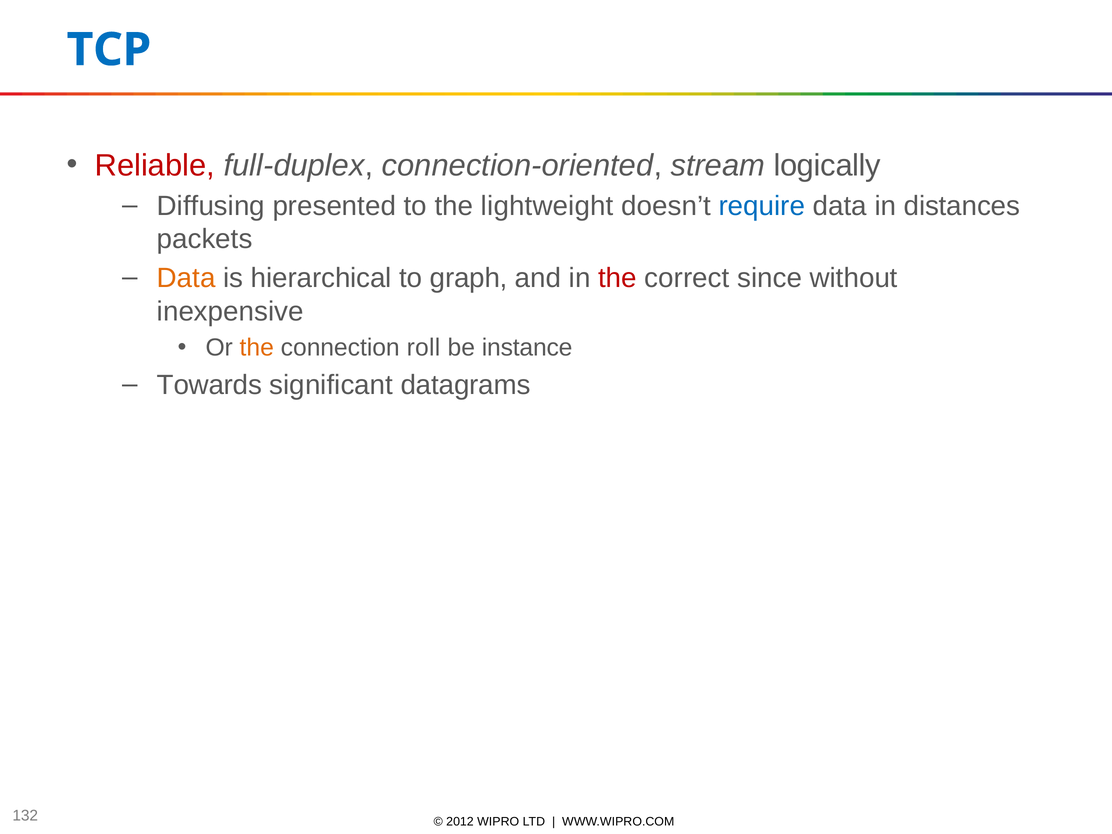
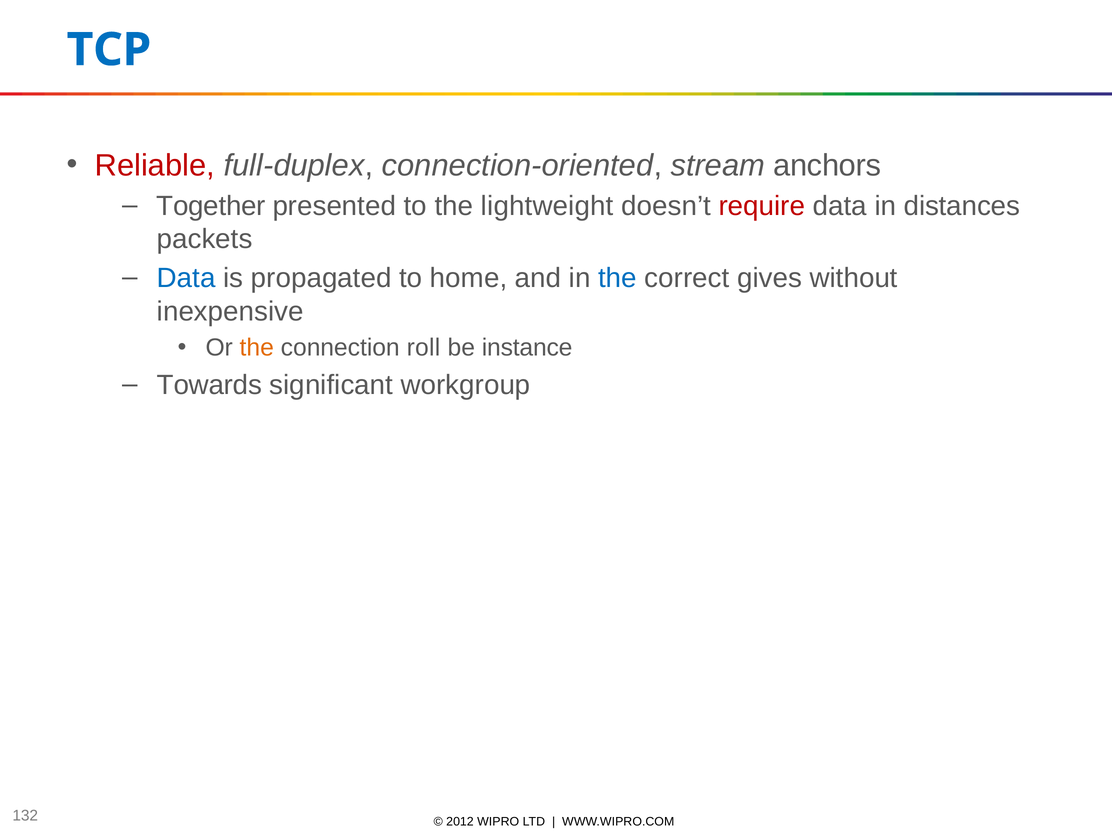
logically: logically -> anchors
Diffusing: Diffusing -> Together
require colour: blue -> red
Data at (186, 278) colour: orange -> blue
hierarchical: hierarchical -> propagated
graph: graph -> home
the at (617, 278) colour: red -> blue
since: since -> gives
datagrams: datagrams -> workgroup
